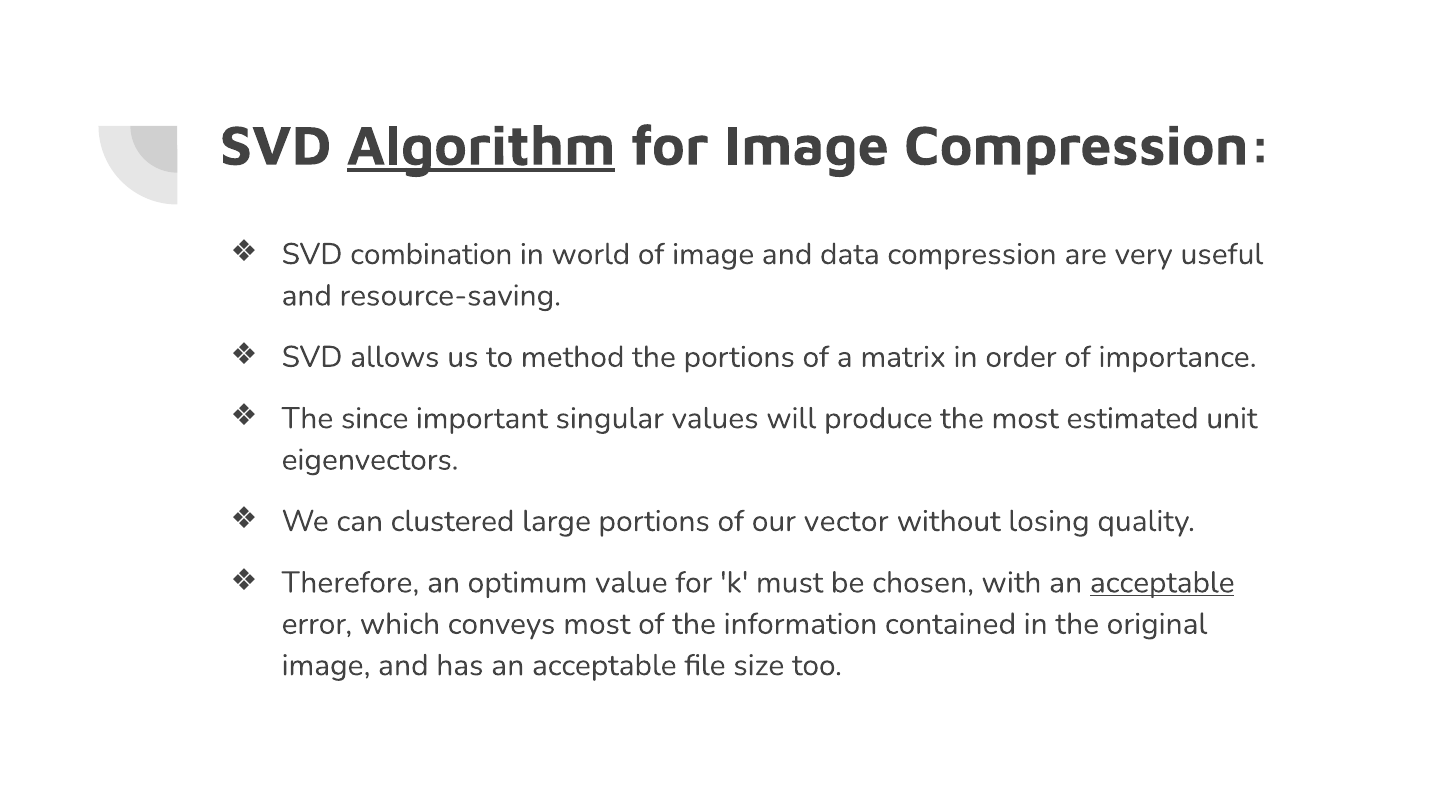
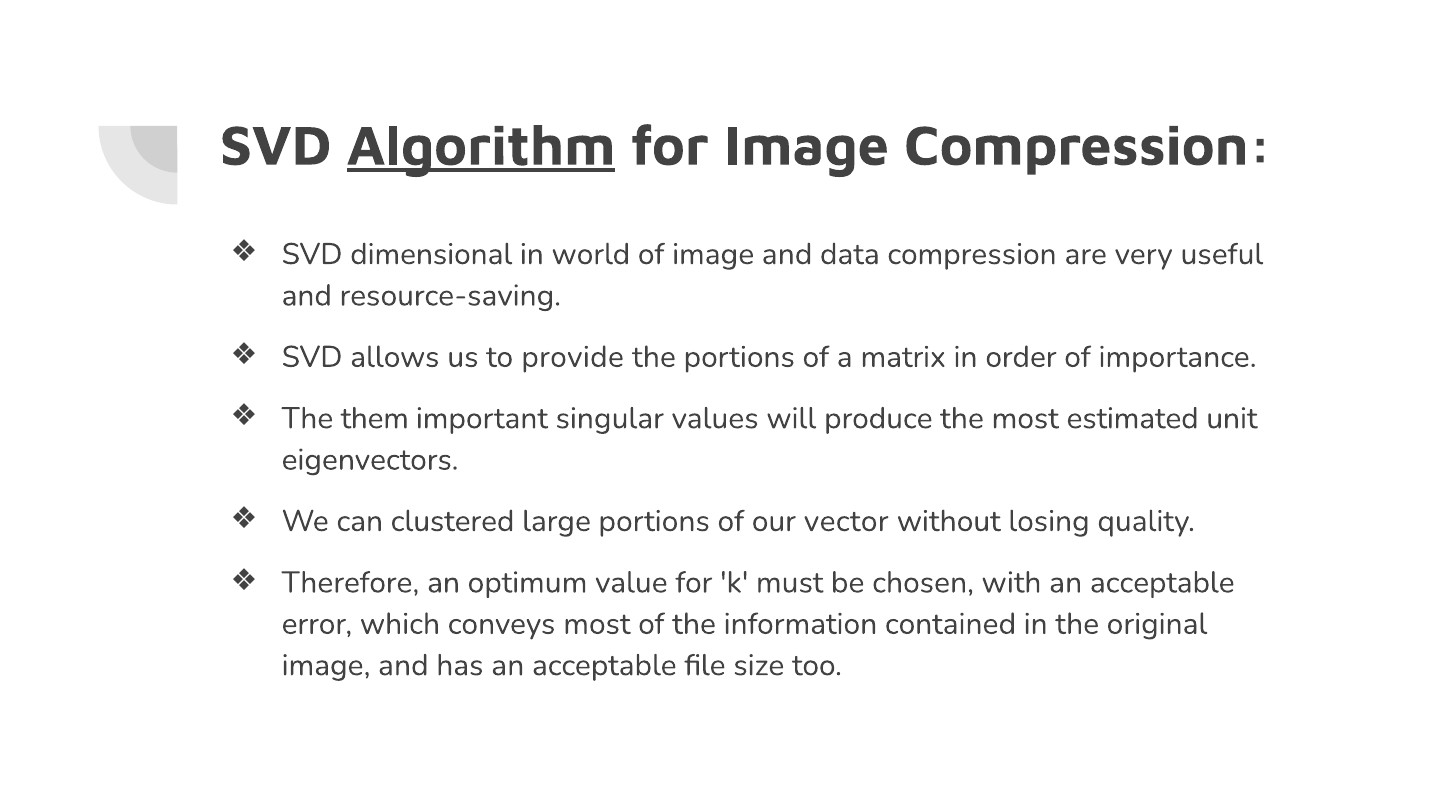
combination: combination -> dimensional
method: method -> provide
since: since -> them
acceptable at (1162, 583) underline: present -> none
